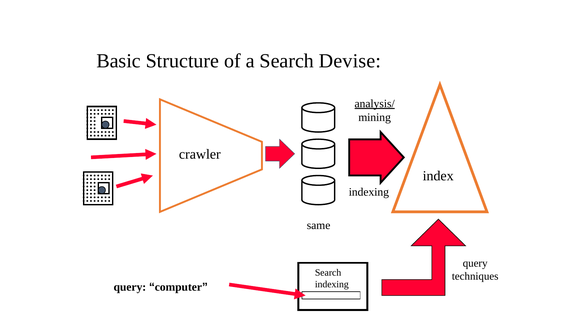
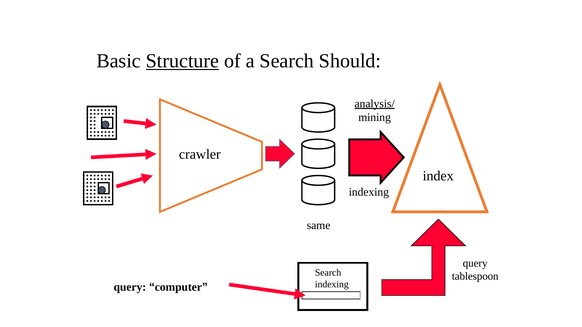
Structure underline: none -> present
Devise: Devise -> Should
techniques: techniques -> tablespoon
